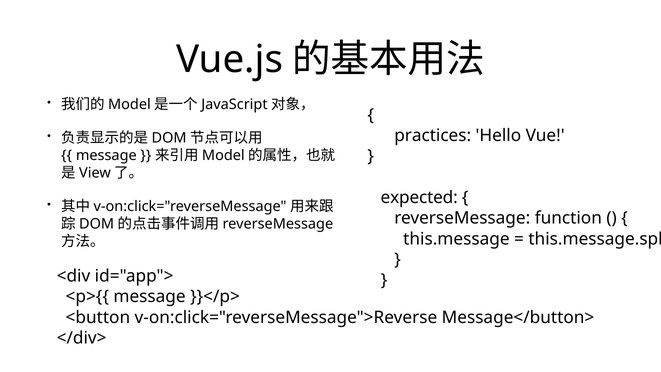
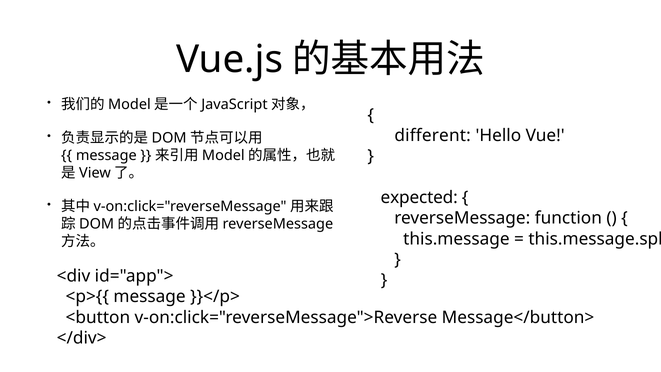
practices: practices -> different
